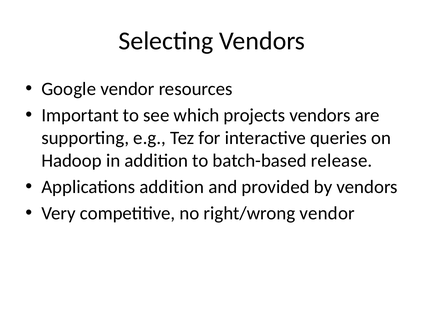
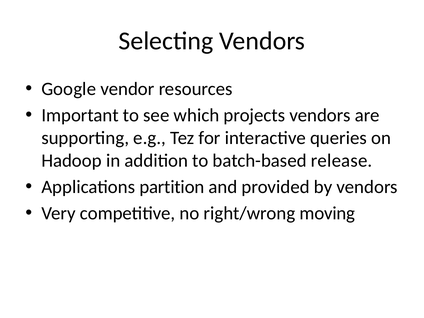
Applications addition: addition -> partition
right/wrong vendor: vendor -> moving
